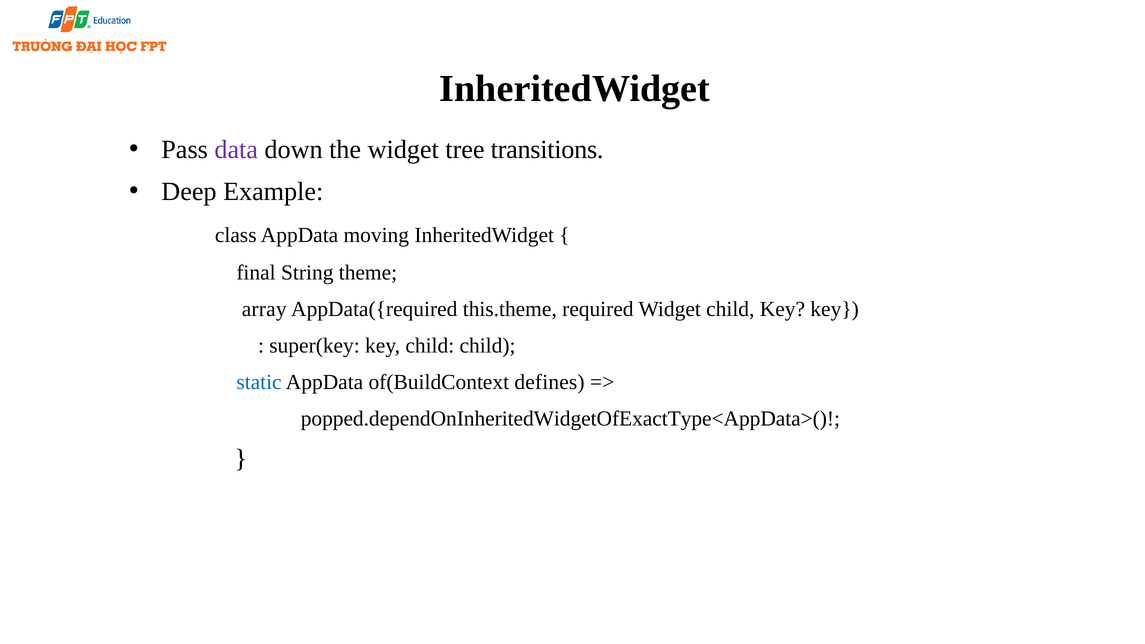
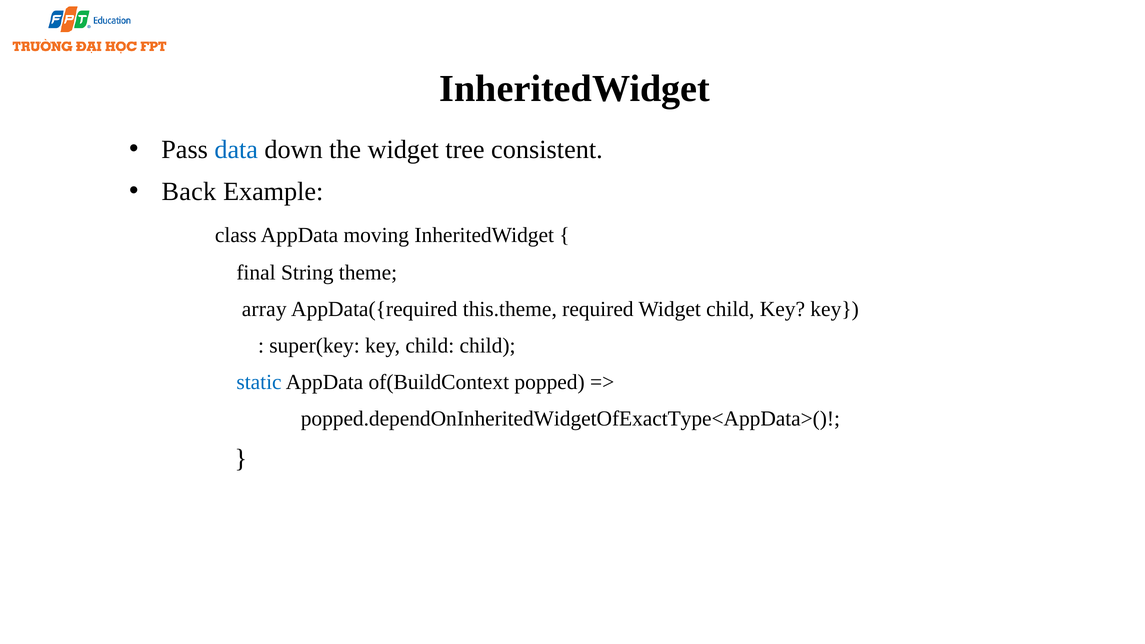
data colour: purple -> blue
transitions: transitions -> consistent
Deep: Deep -> Back
defines: defines -> popped
